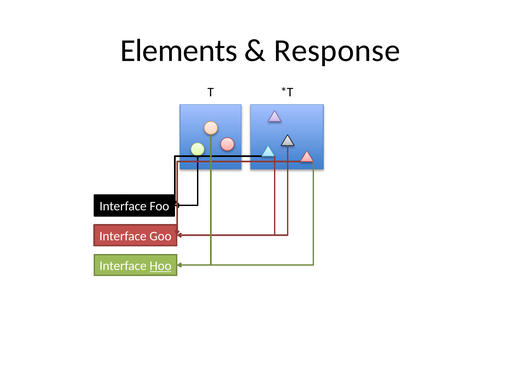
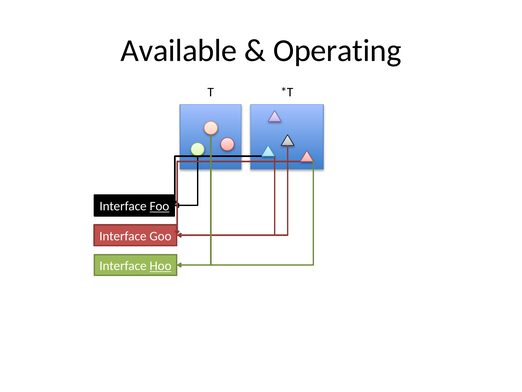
Elements: Elements -> Available
Response: Response -> Operating
Foo underline: none -> present
